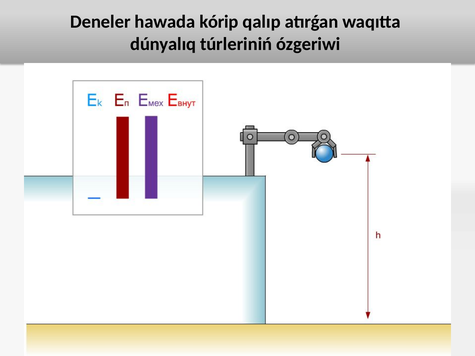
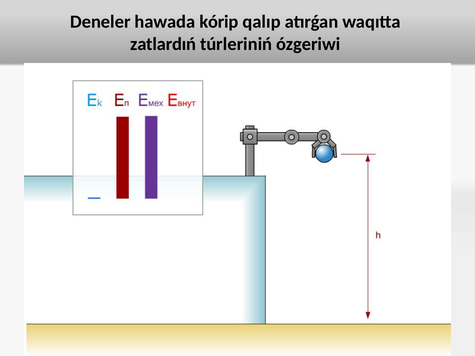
dúnyalıq: dúnyalıq -> zatlardıń
